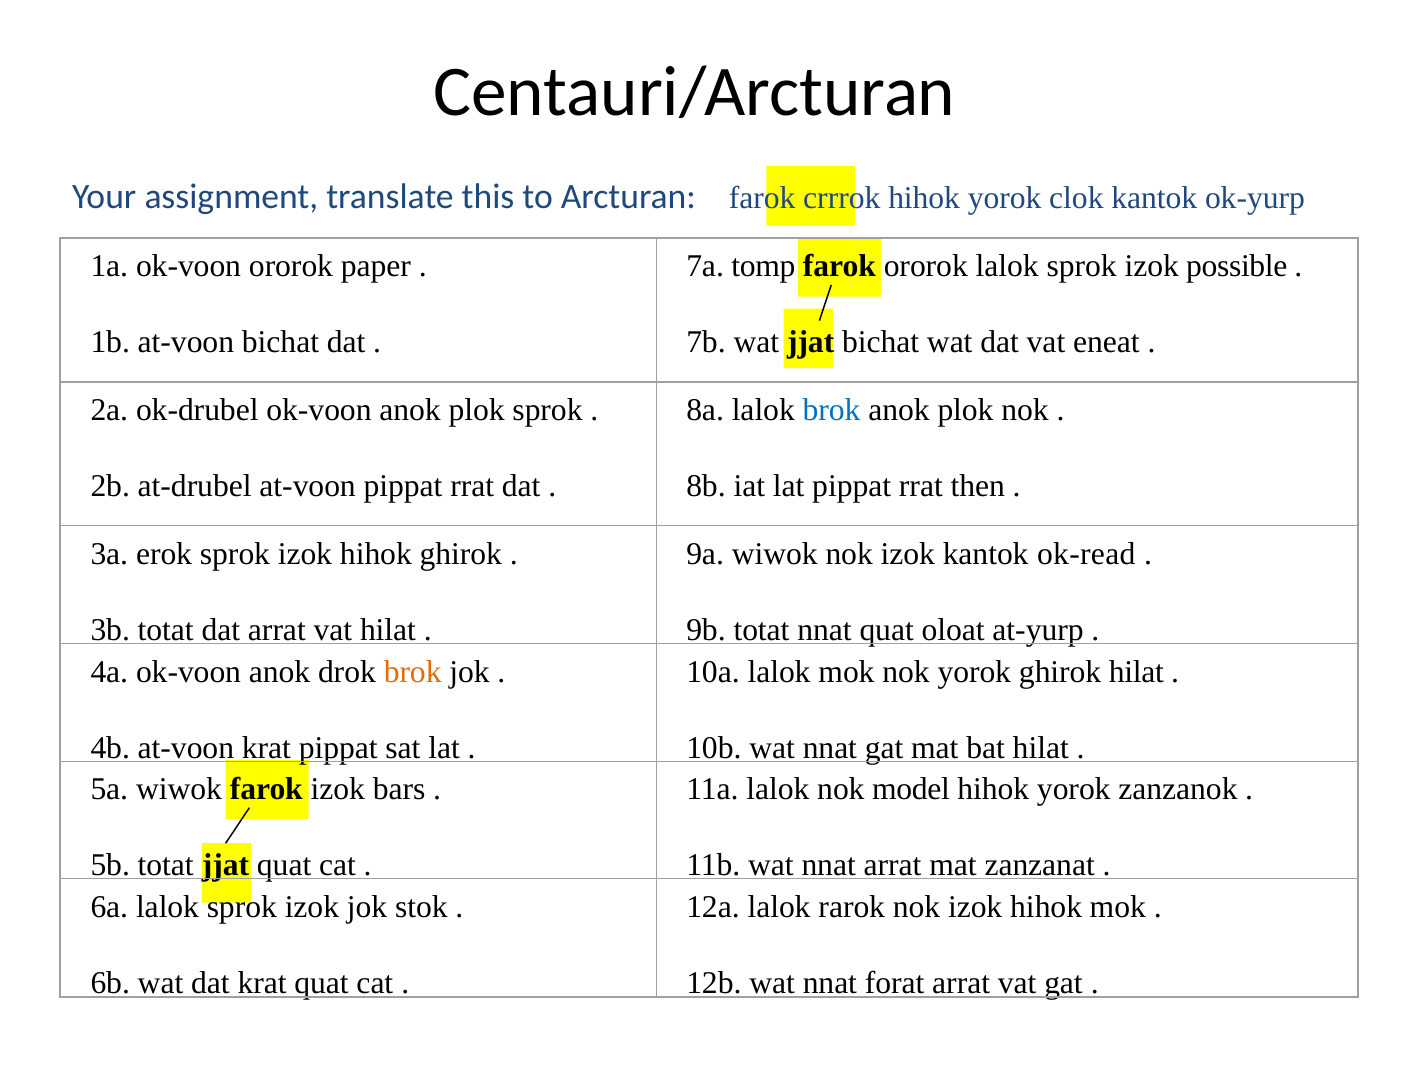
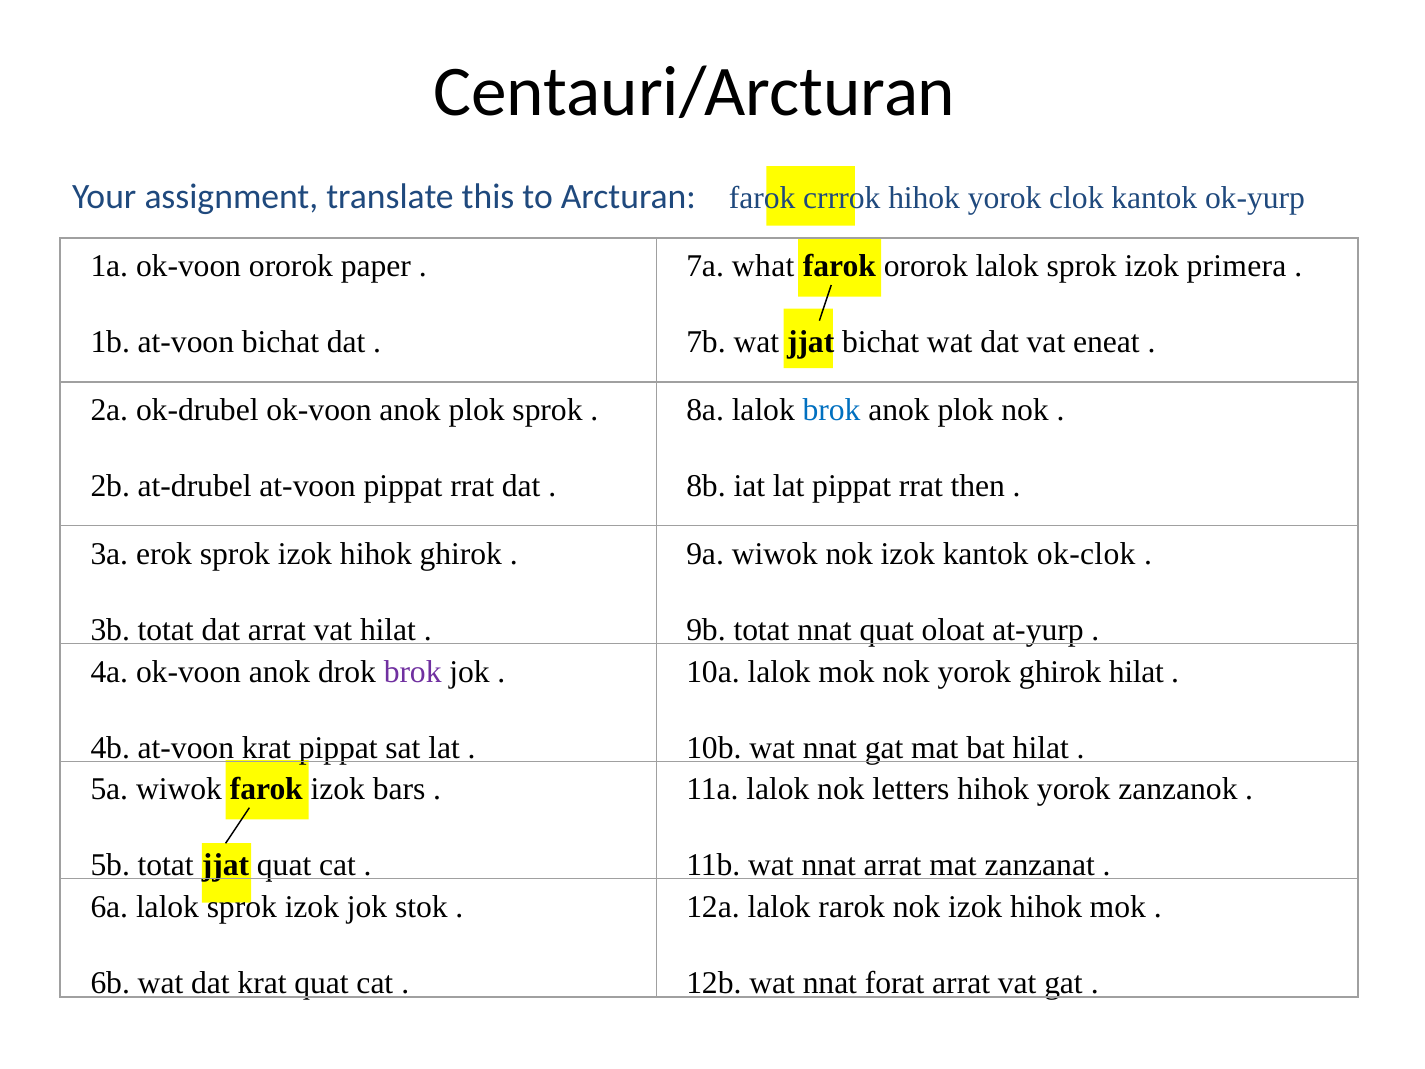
tomp: tomp -> what
possible: possible -> primera
ok-read: ok-read -> ok-clok
brok at (413, 672) colour: orange -> purple
model: model -> letters
